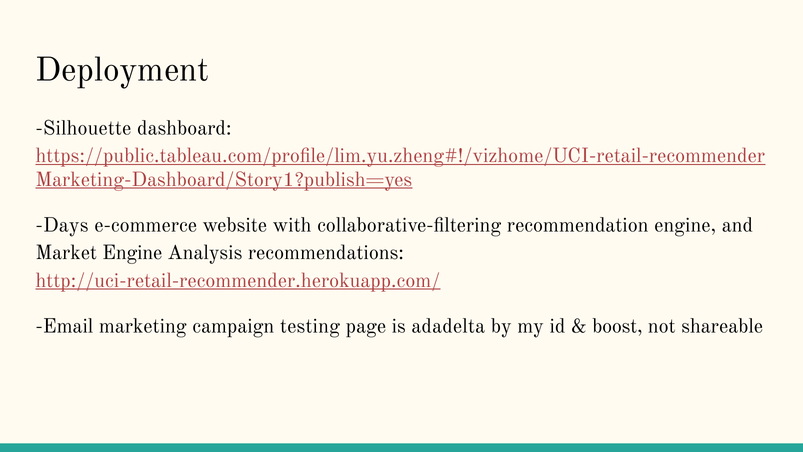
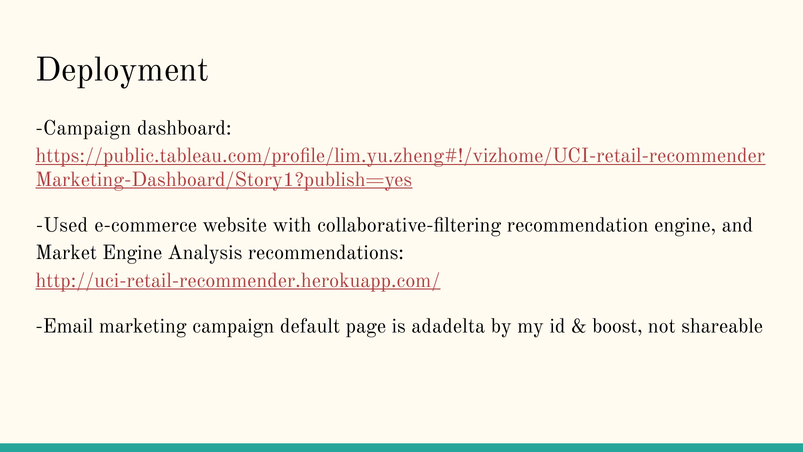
Silhouette at (83, 128): Silhouette -> Campaign
Days: Days -> Used
testing: testing -> default
